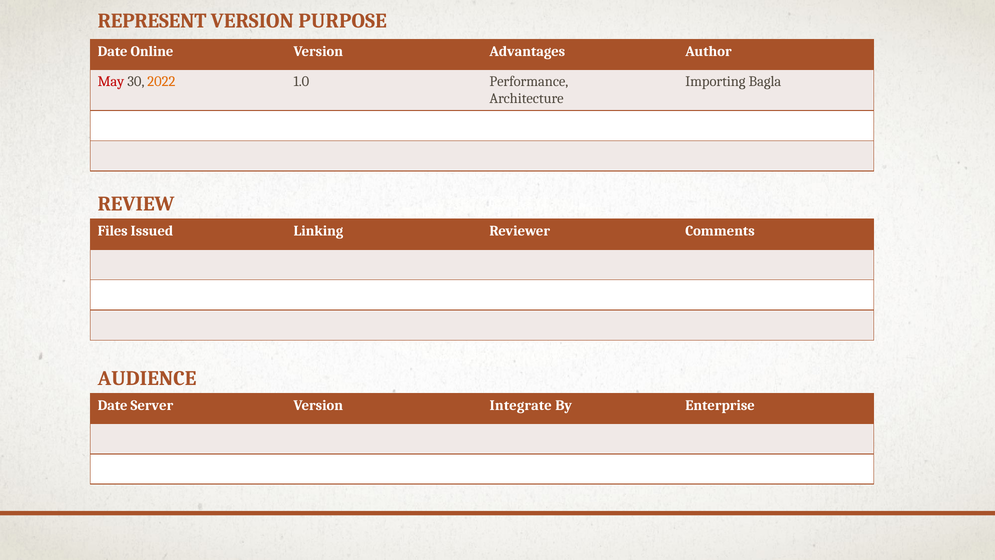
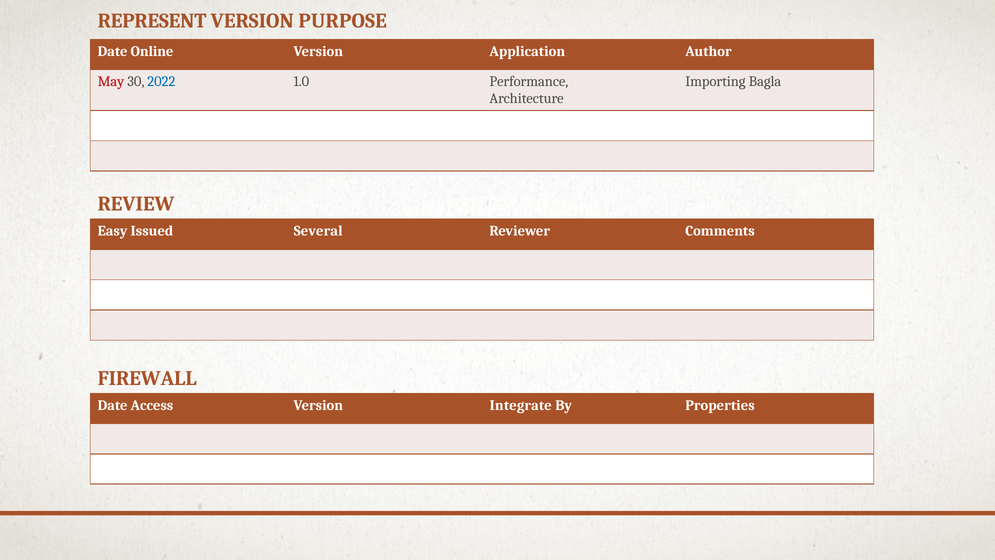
Advantages: Advantages -> Application
2022 colour: orange -> blue
Files: Files -> Easy
Linking: Linking -> Several
AUDIENCE: AUDIENCE -> FIREWALL
Server: Server -> Access
Enterprise: Enterprise -> Properties
